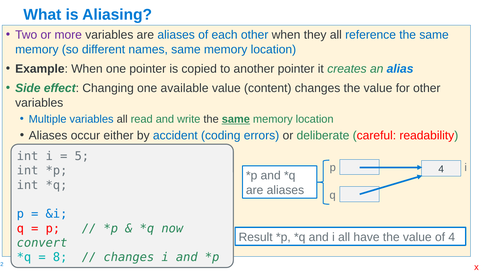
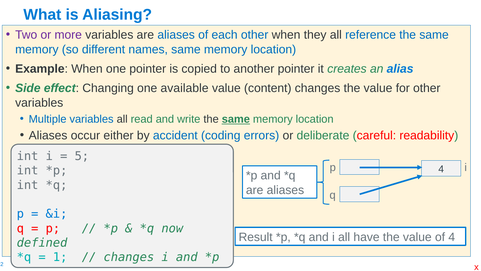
convert: convert -> defined
8: 8 -> 1
